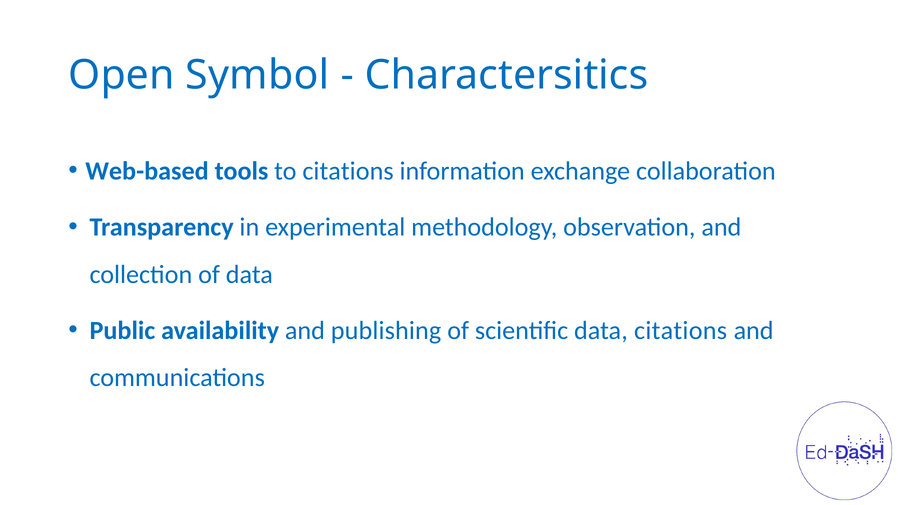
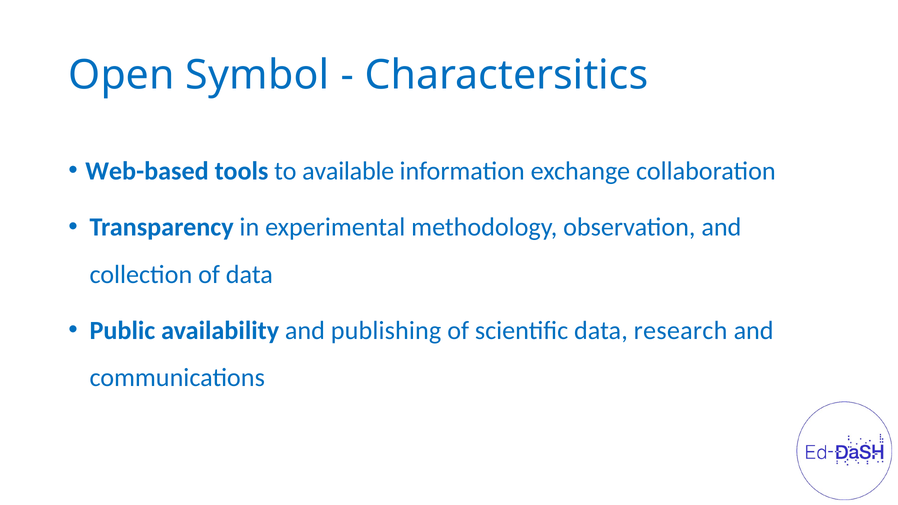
to citations: citations -> available
data citations: citations -> research
